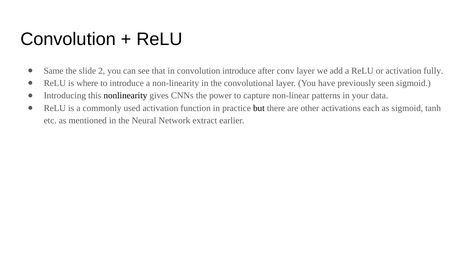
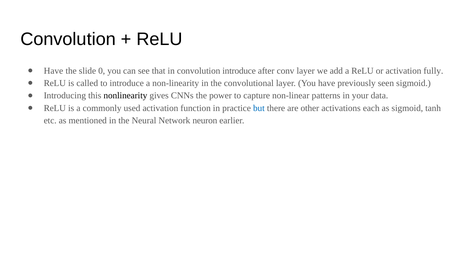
Same at (54, 71): Same -> Have
2: 2 -> 0
where: where -> called
but colour: black -> blue
extract: extract -> neuron
